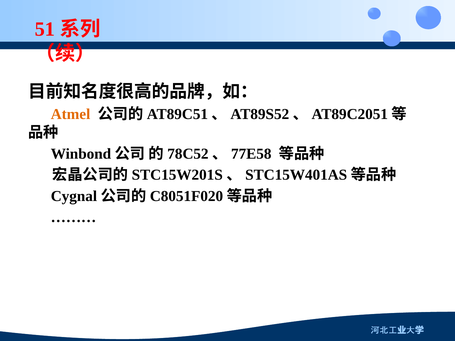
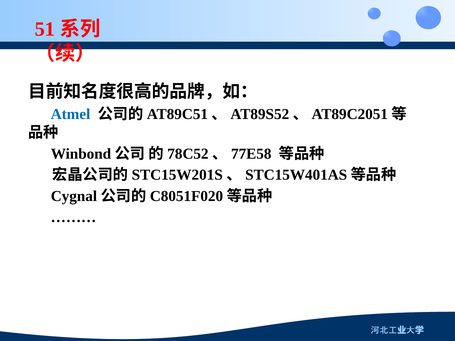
Atmel colour: orange -> blue
